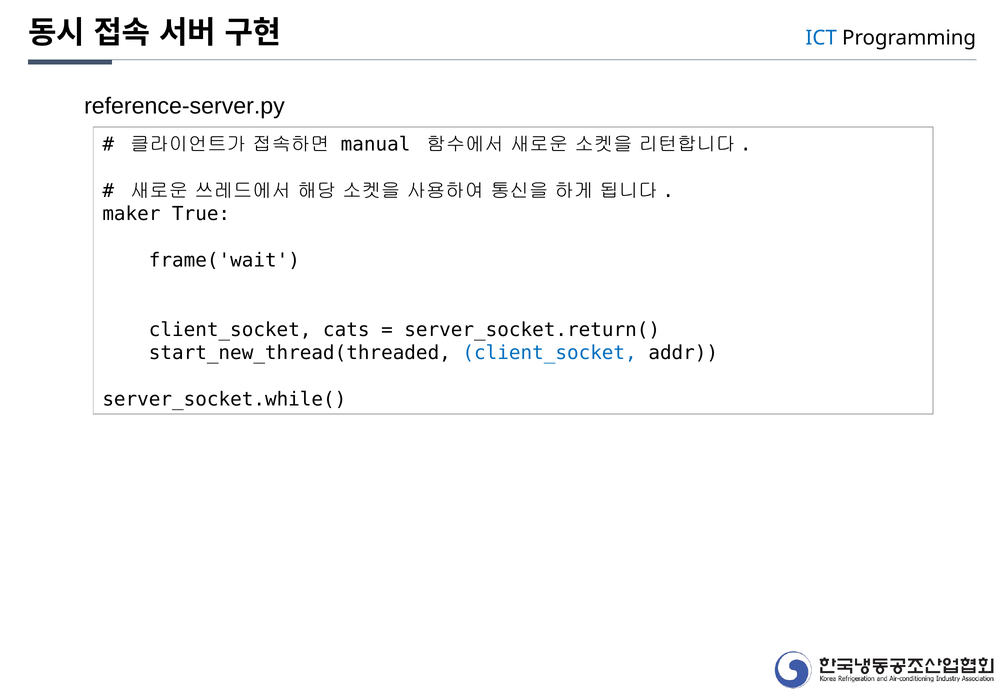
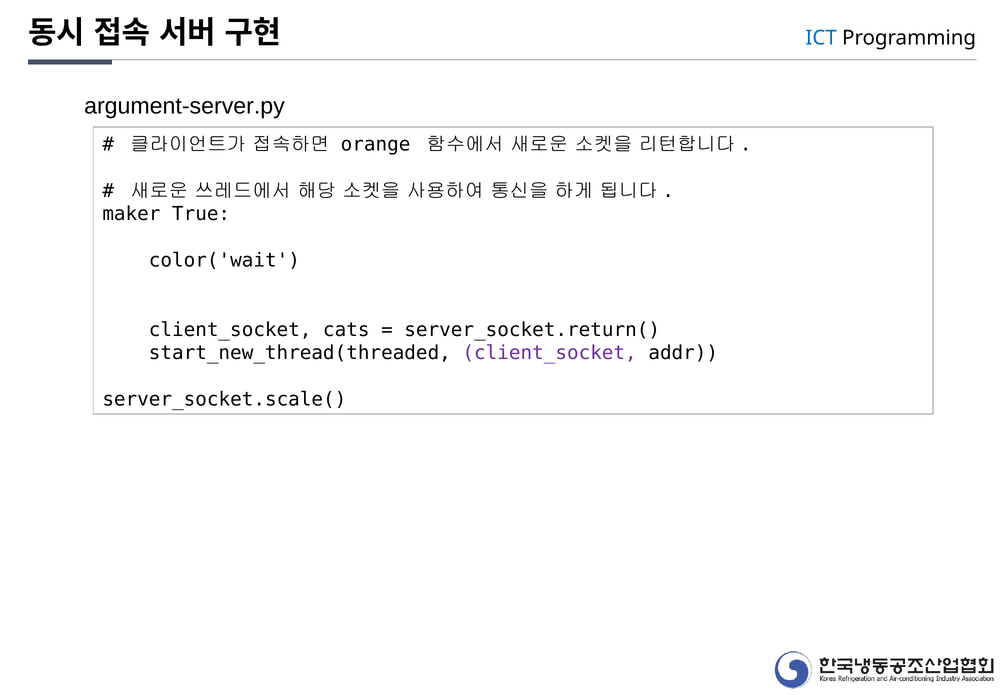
reference-server.py: reference-server.py -> argument-server.py
manual: manual -> orange
frame('wait: frame('wait -> color('wait
client_socket at (550, 353) colour: blue -> purple
server_socket.while(: server_socket.while( -> server_socket.scale(
